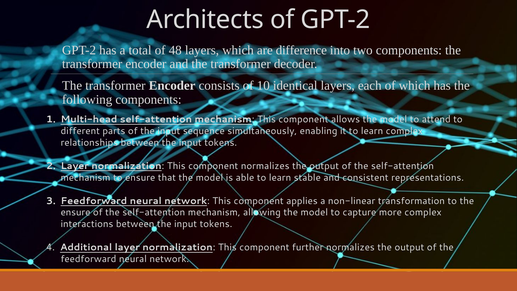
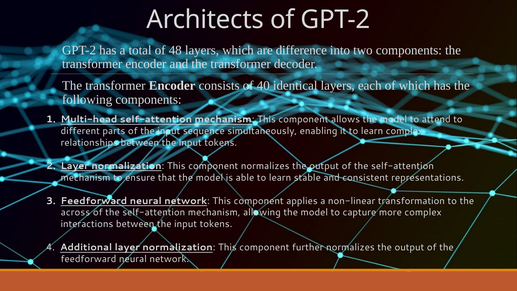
10: 10 -> 40
ensure at (75, 212): ensure -> across
